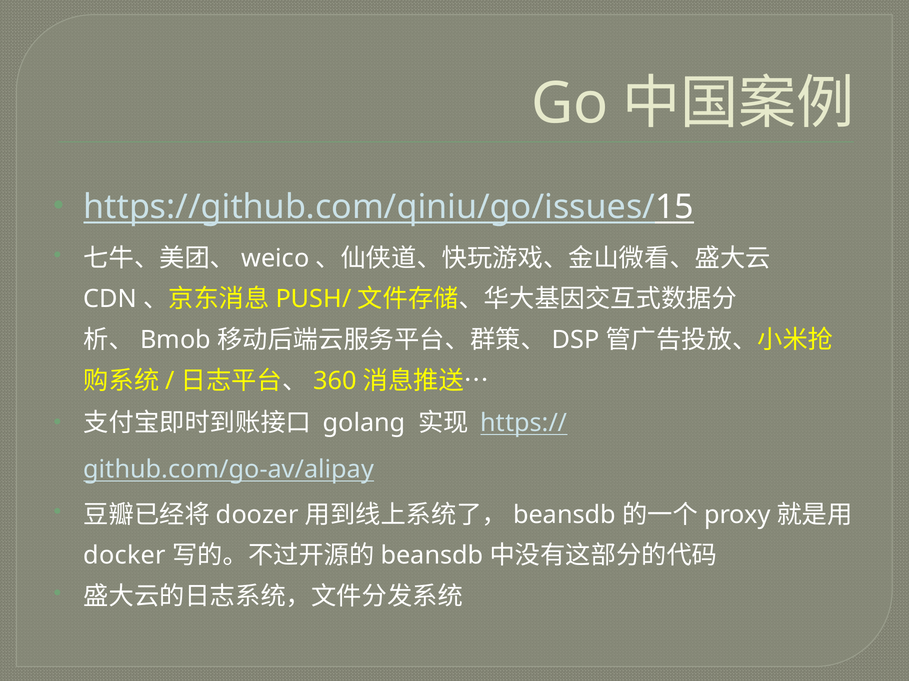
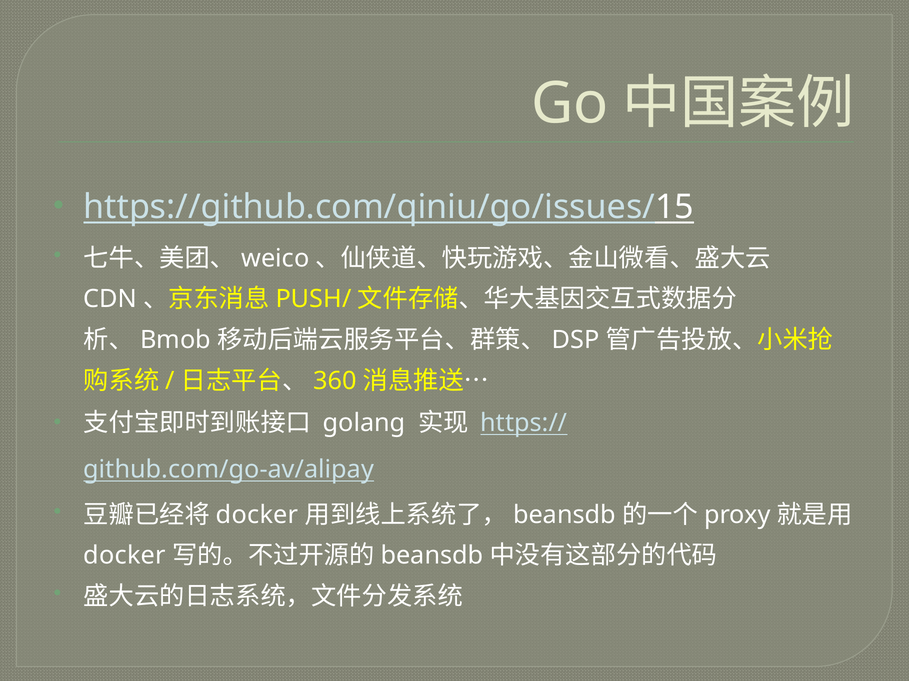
doozer at (257, 515): doozer -> docker
